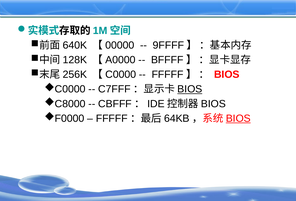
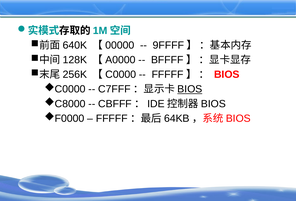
BIOS at (238, 119) underline: present -> none
